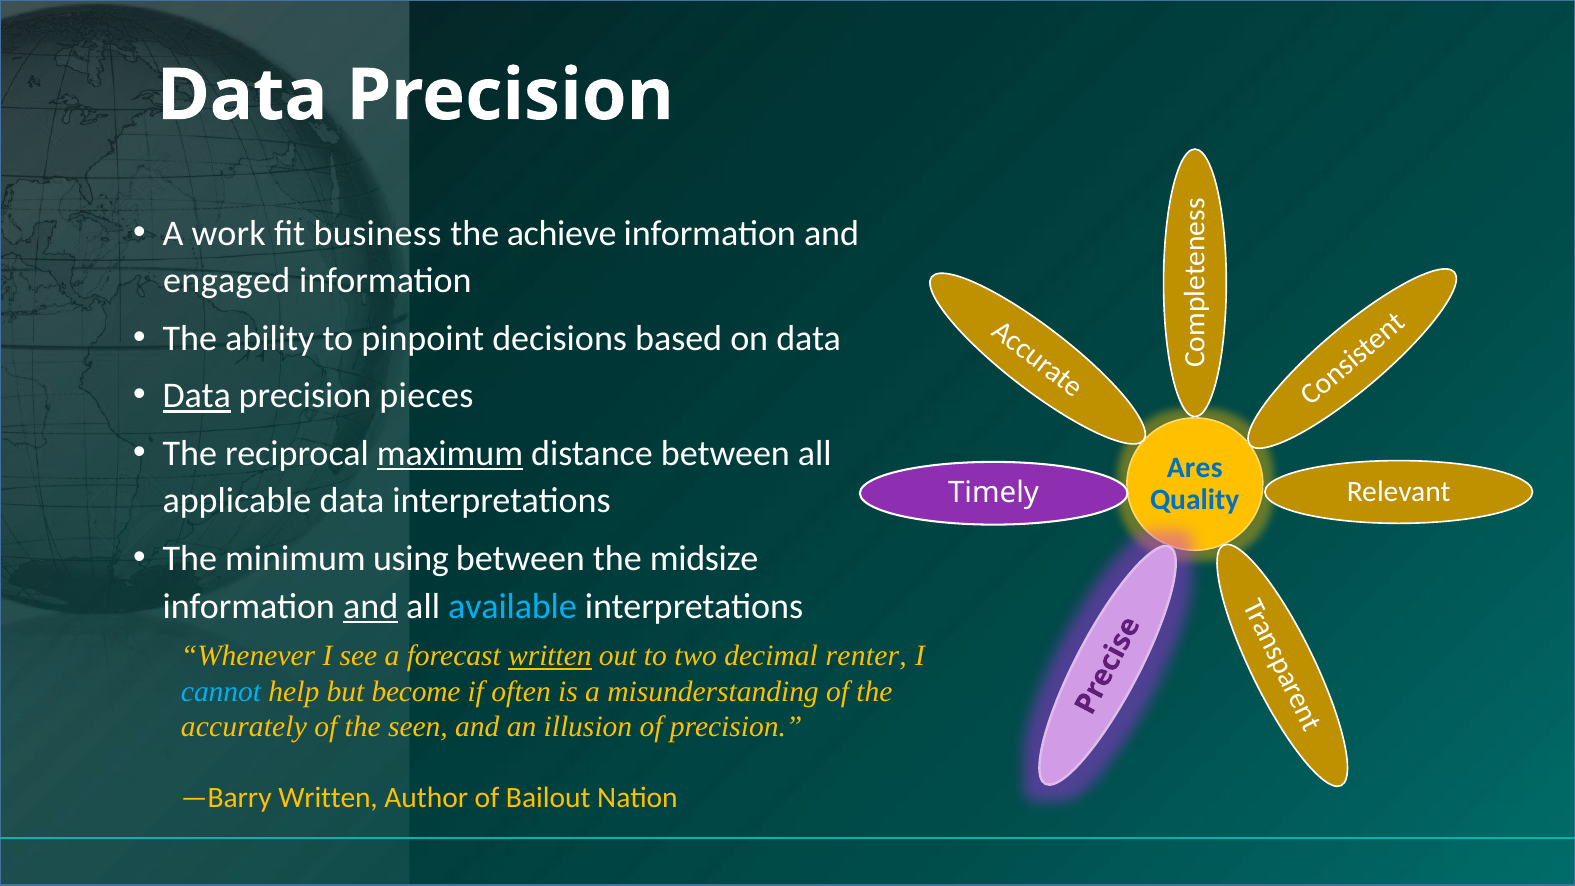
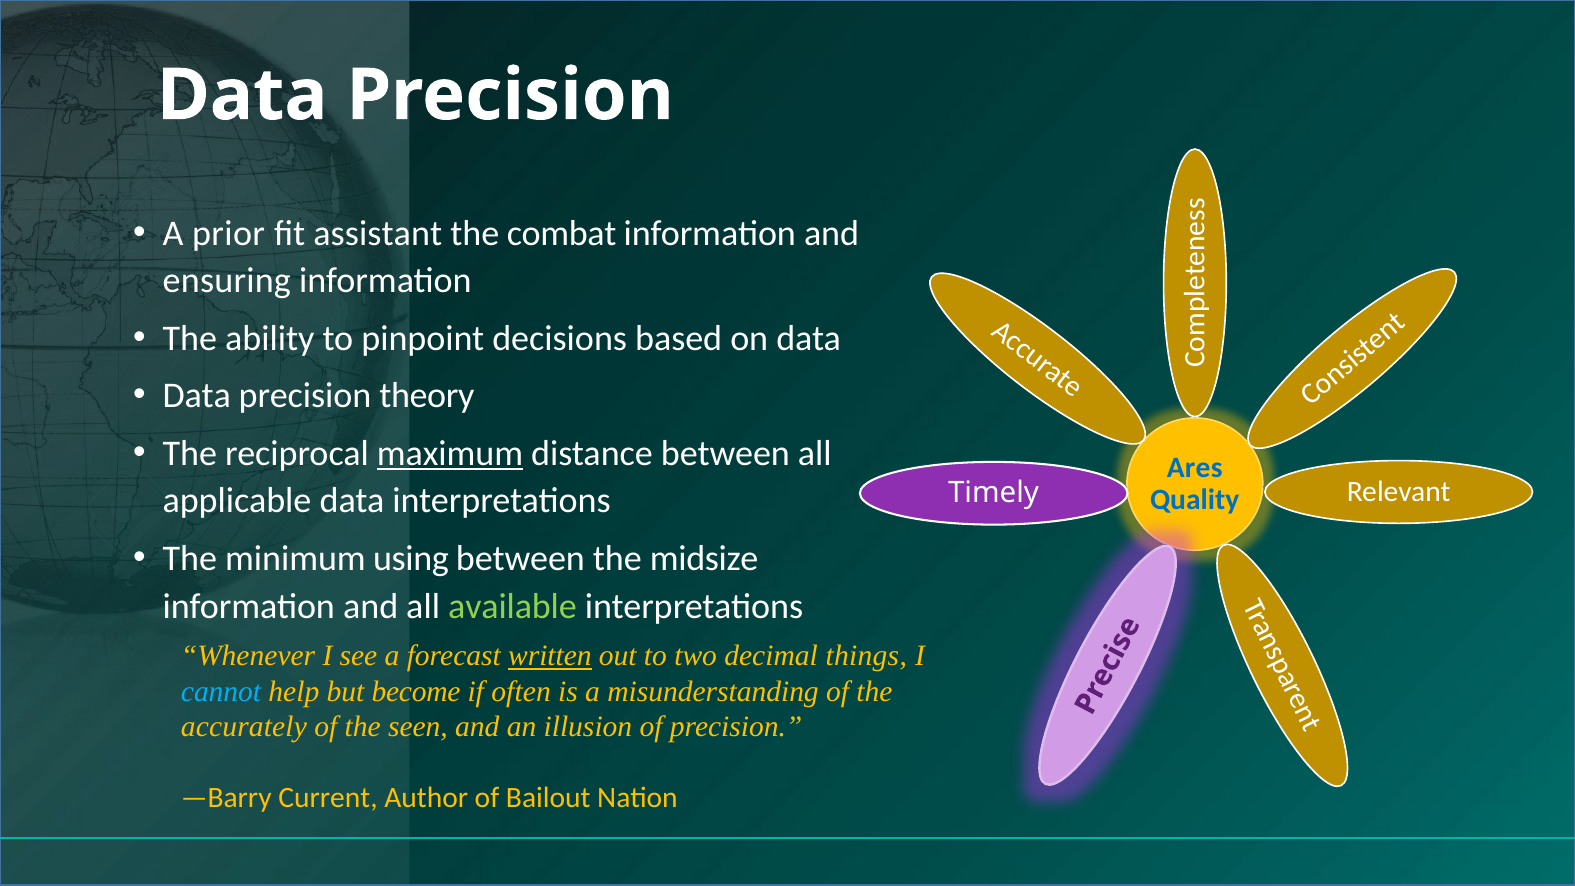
work: work -> prior
business: business -> assistant
achieve: achieve -> combat
engaged: engaged -> ensuring
Data at (197, 396) underline: present -> none
pieces: pieces -> theory
and at (371, 606) underline: present -> none
available colour: light blue -> light green
renter: renter -> things
—Barry Written: Written -> Current
